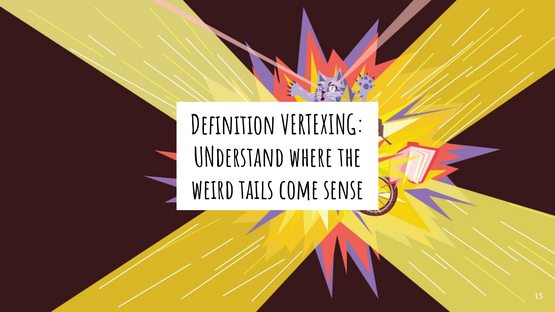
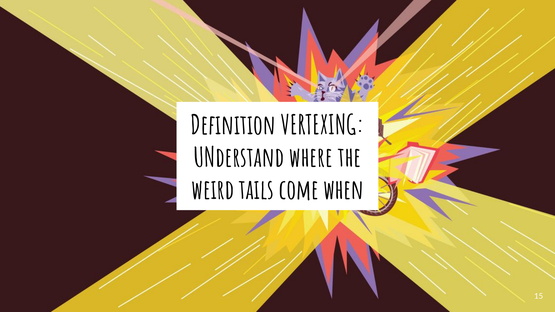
sense: sense -> when
